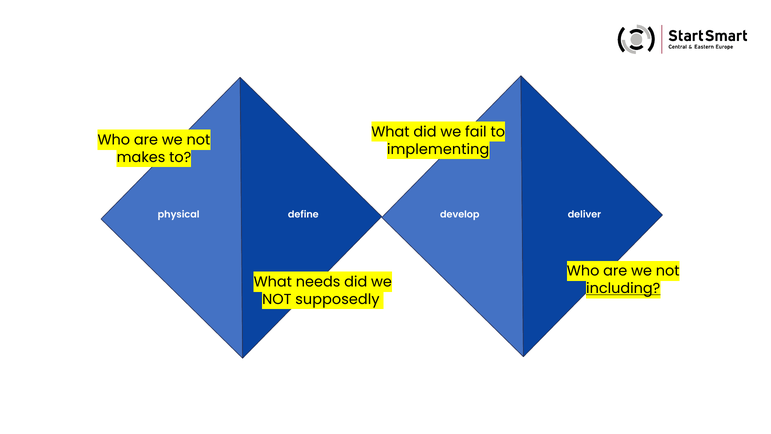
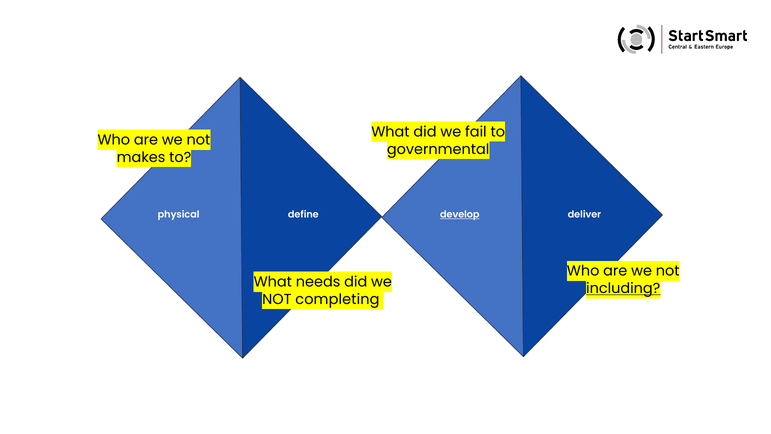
implementing: implementing -> governmental
develop underline: none -> present
supposedly: supposedly -> completing
